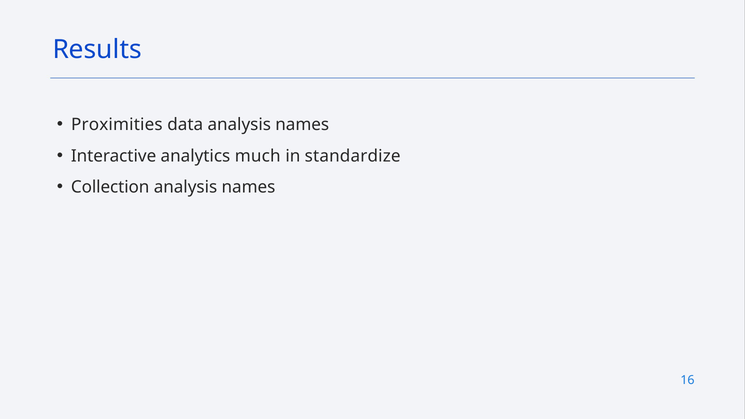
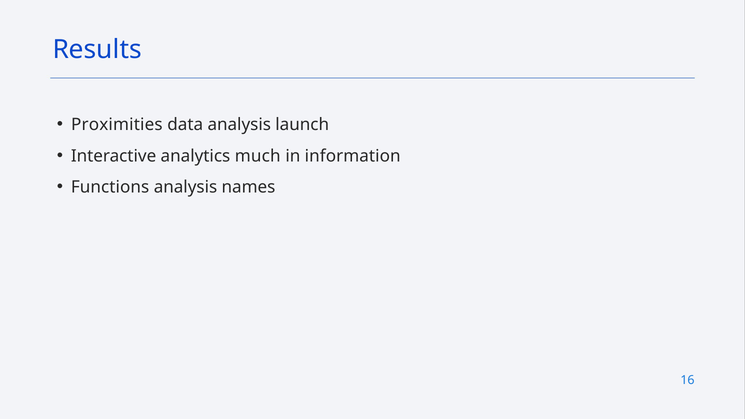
data analysis names: names -> launch
standardize: standardize -> information
Collection: Collection -> Functions
